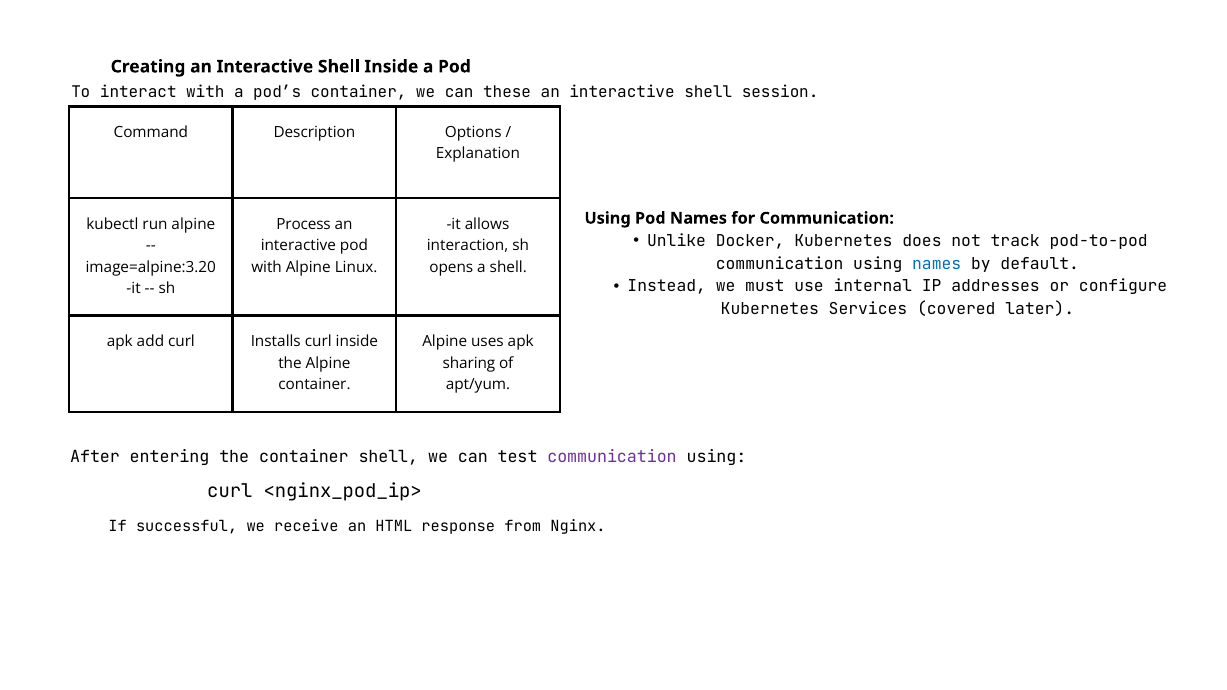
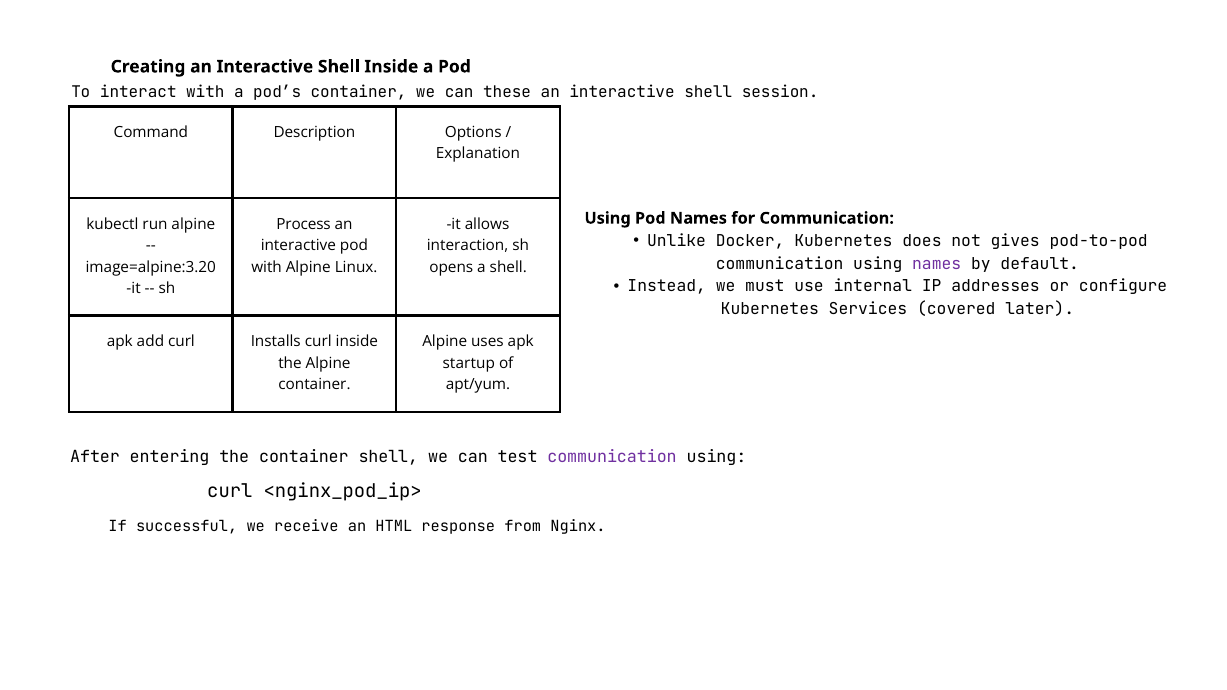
track: track -> gives
names at (937, 264) colour: blue -> purple
sharing: sharing -> startup
